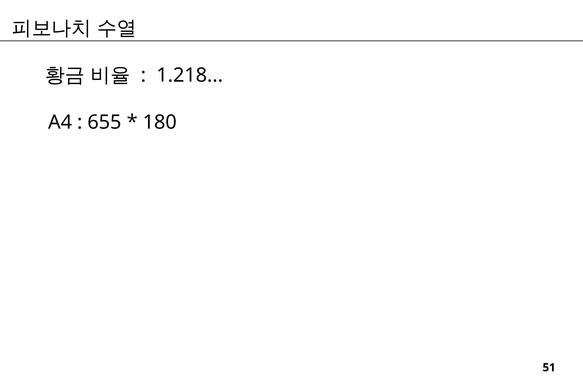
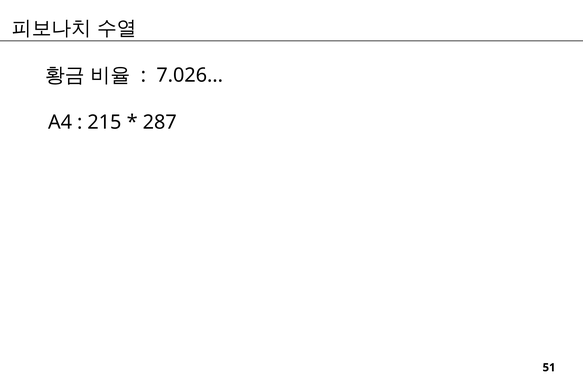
1.218: 1.218 -> 7.026
655: 655 -> 215
180: 180 -> 287
